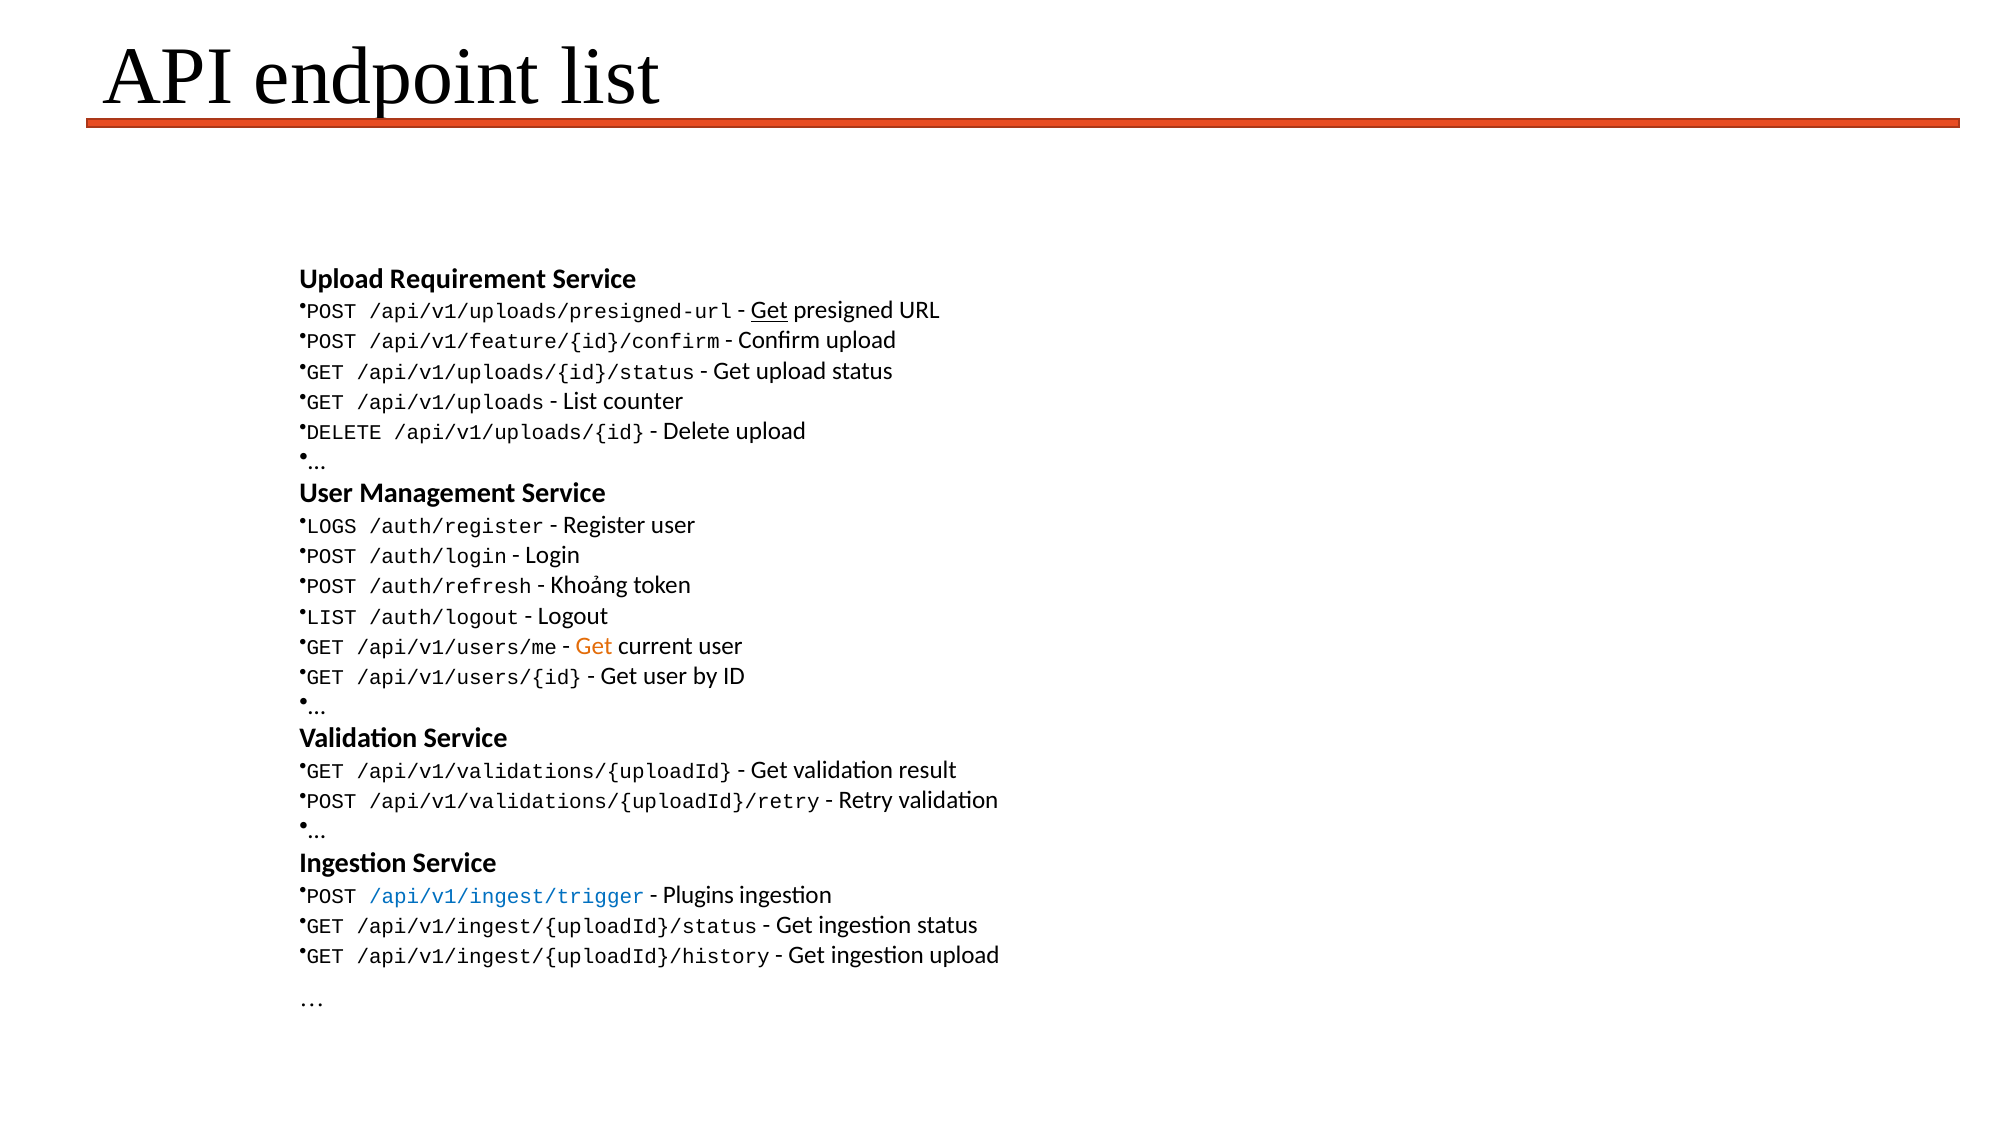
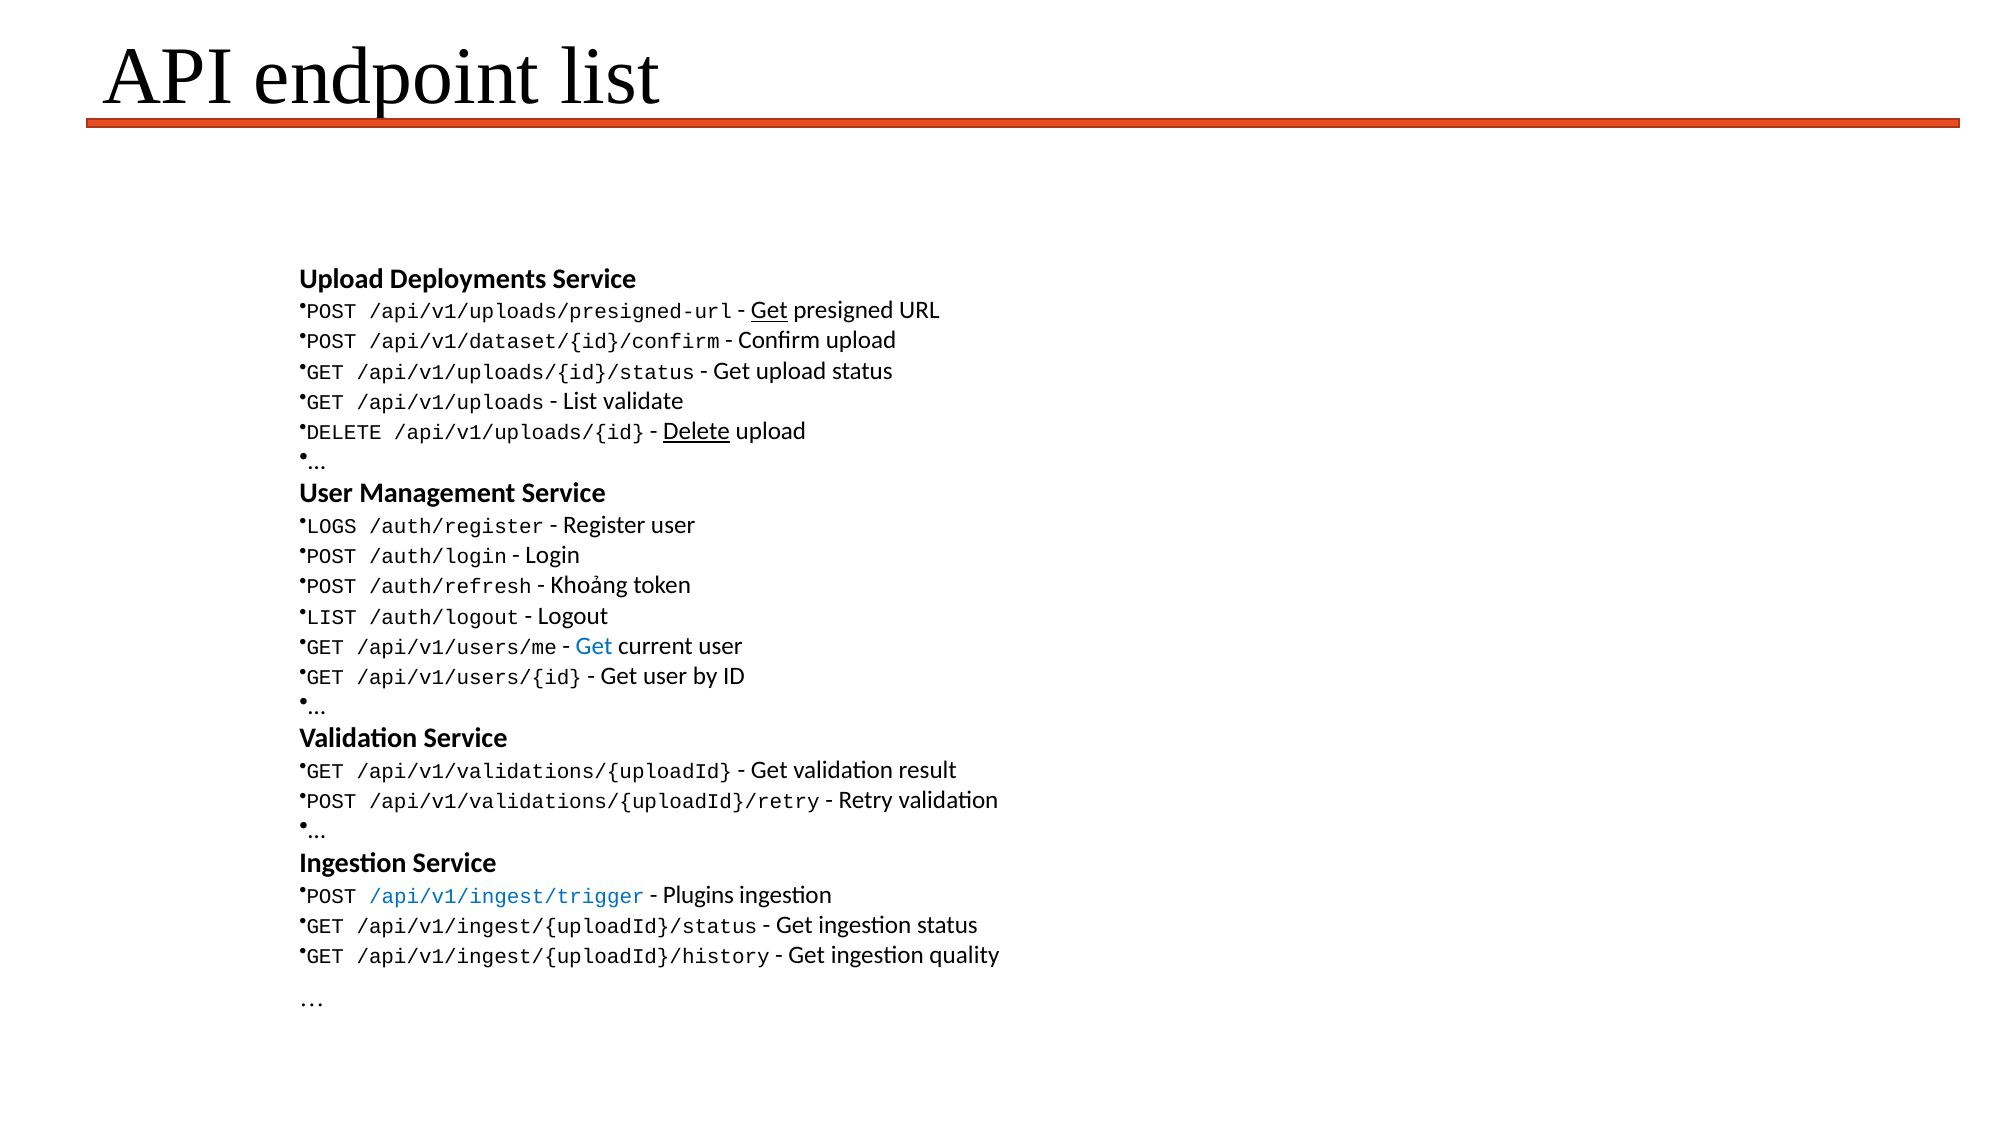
Requirement: Requirement -> Deployments
/api/v1/feature/{id}/confirm: /api/v1/feature/{id}/confirm -> /api/v1/dataset/{id}/confirm
counter: counter -> validate
Delete at (697, 431) underline: none -> present
Get at (594, 646) colour: orange -> blue
ingestion upload: upload -> quality
